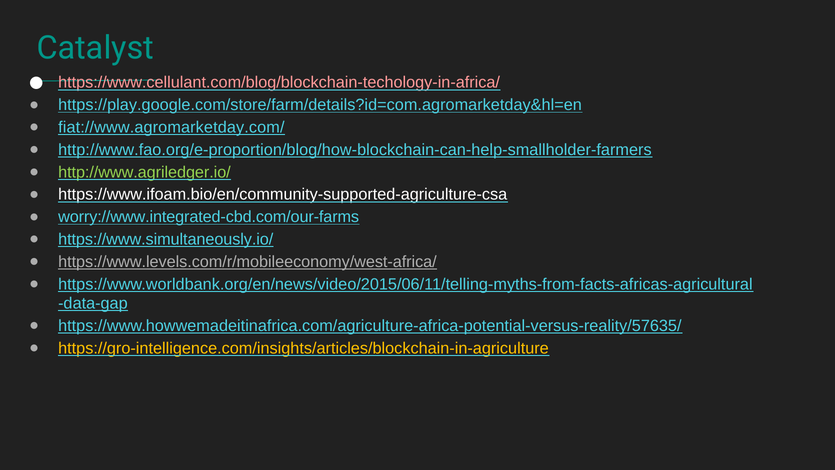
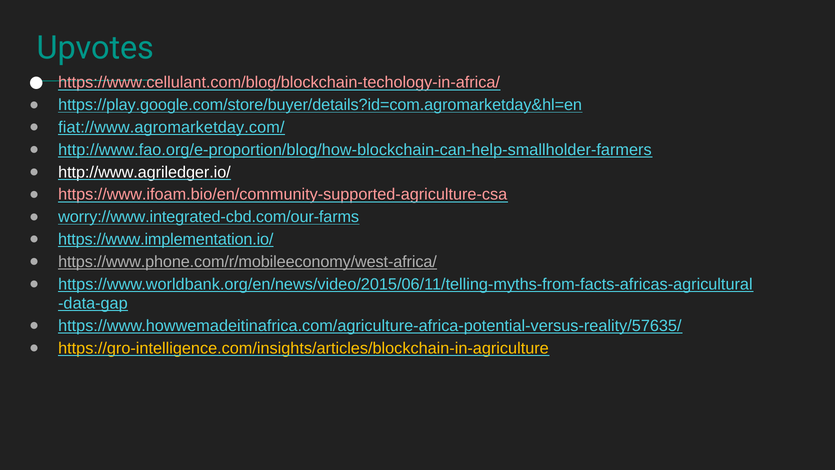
Catalyst: Catalyst -> Upvotes
https://play.google.com/store/farm/details?id=com.agromarketday&hl=en: https://play.google.com/store/farm/details?id=com.agromarketday&hl=en -> https://play.google.com/store/buyer/details?id=com.agromarketday&hl=en
http://www.agriledger.io/ colour: light green -> white
https://www.ifoam.bio/en/community-supported-agriculture-csa colour: white -> pink
https://www.simultaneously.io/: https://www.simultaneously.io/ -> https://www.implementation.io/
https://www.levels.com/r/mobileeconomy/west-africa/: https://www.levels.com/r/mobileeconomy/west-africa/ -> https://www.phone.com/r/mobileeconomy/west-africa/
